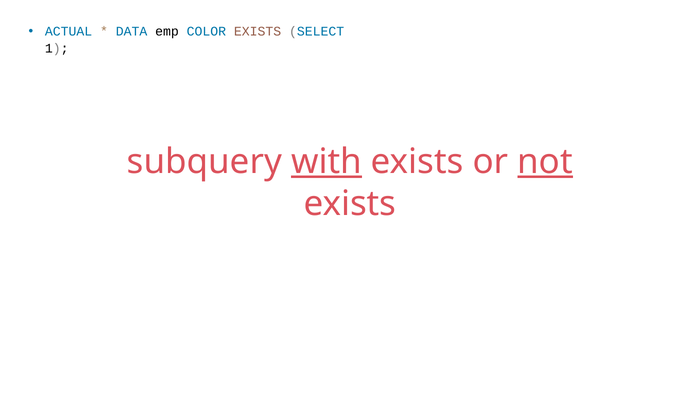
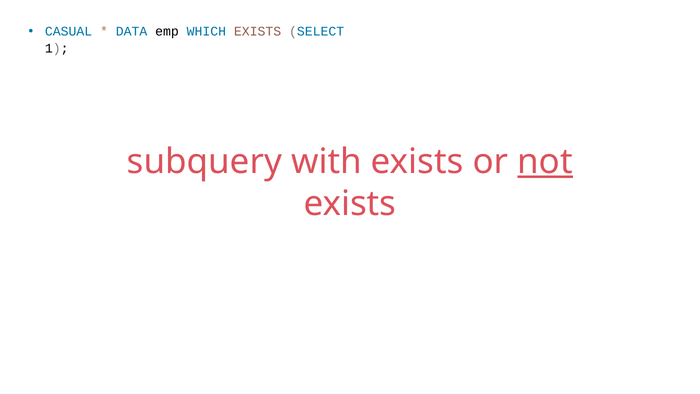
ACTUAL: ACTUAL -> CASUAL
COLOR: COLOR -> WHICH
with underline: present -> none
